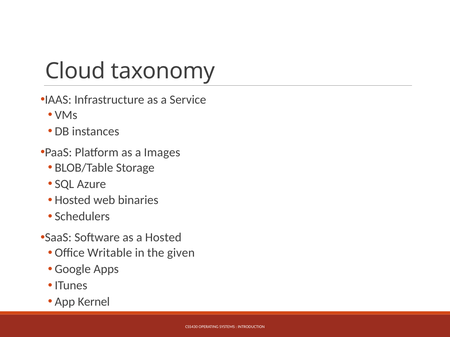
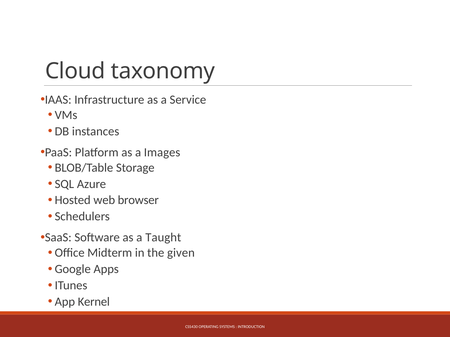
binaries: binaries -> browser
a Hosted: Hosted -> Taught
Writable: Writable -> Midterm
